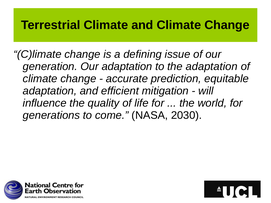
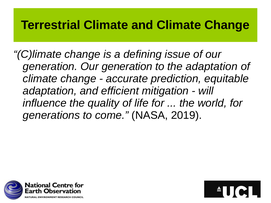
generation Our adaptation: adaptation -> generation
2030: 2030 -> 2019
